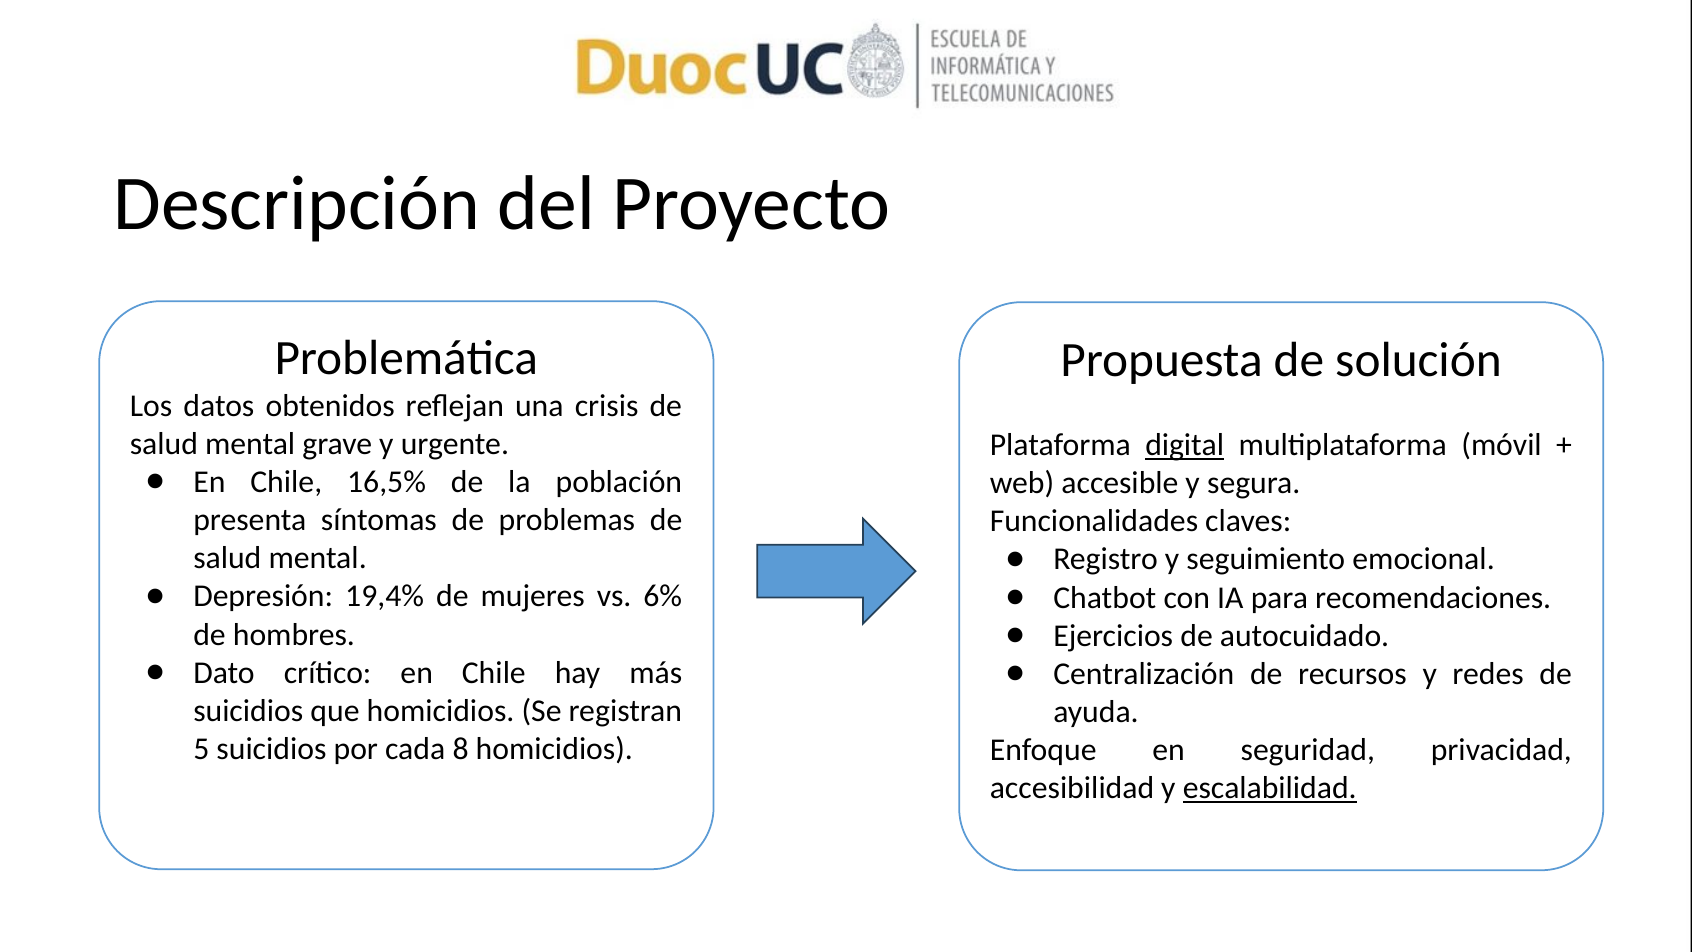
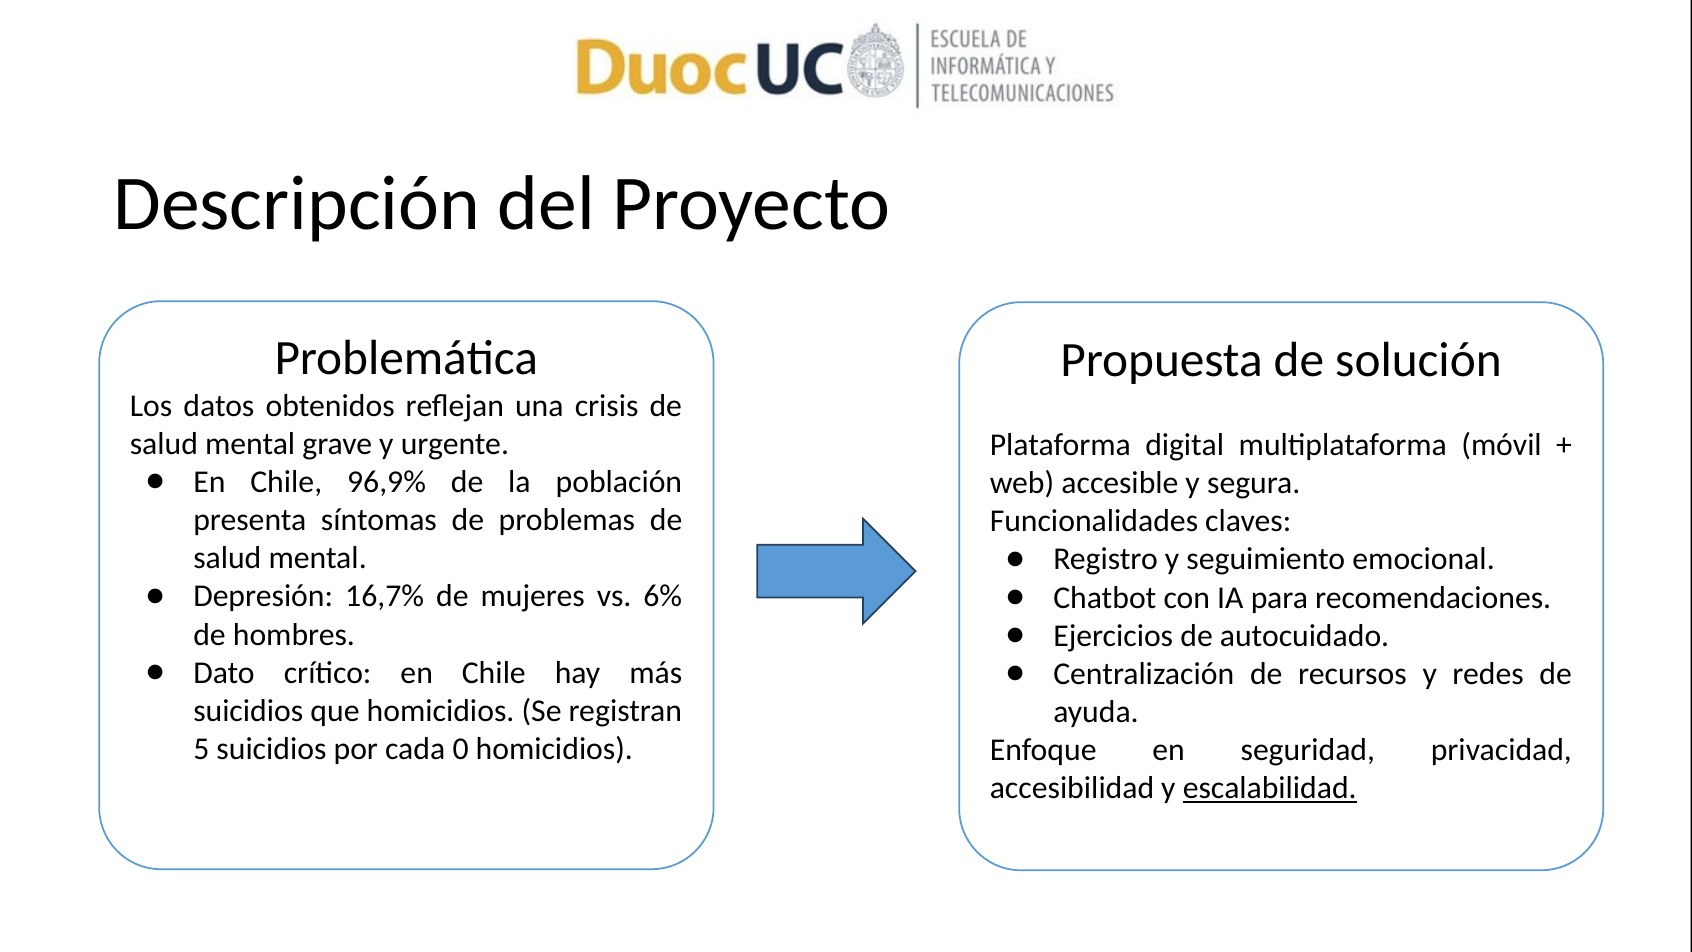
digital underline: present -> none
16,5%: 16,5% -> 96,9%
19,4%: 19,4% -> 16,7%
8: 8 -> 0
